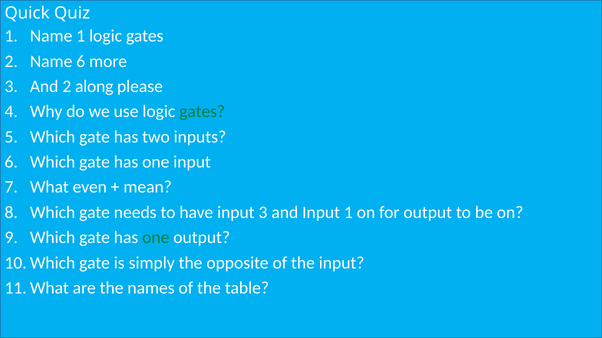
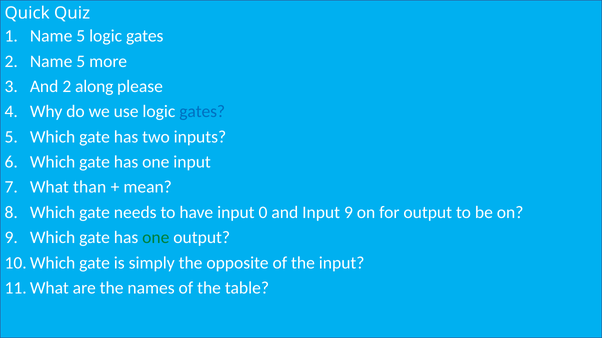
1 Name 1: 1 -> 5
2 Name 6: 6 -> 5
gates at (202, 112) colour: green -> blue
even: even -> than
input 3: 3 -> 0
Input 1: 1 -> 9
